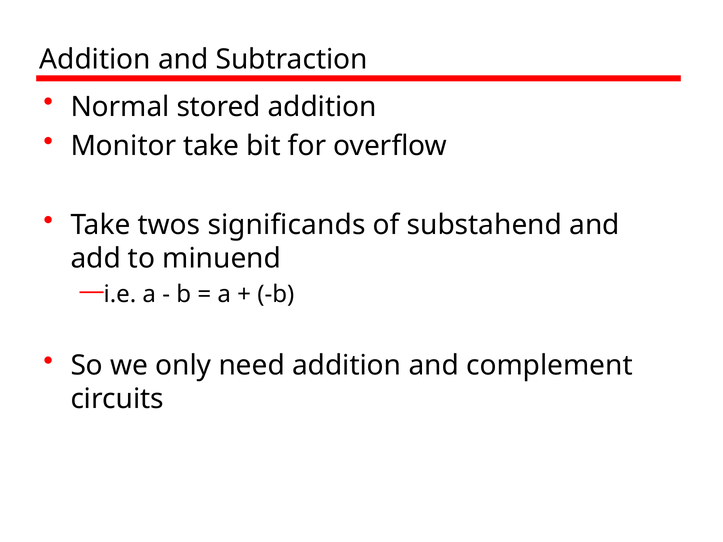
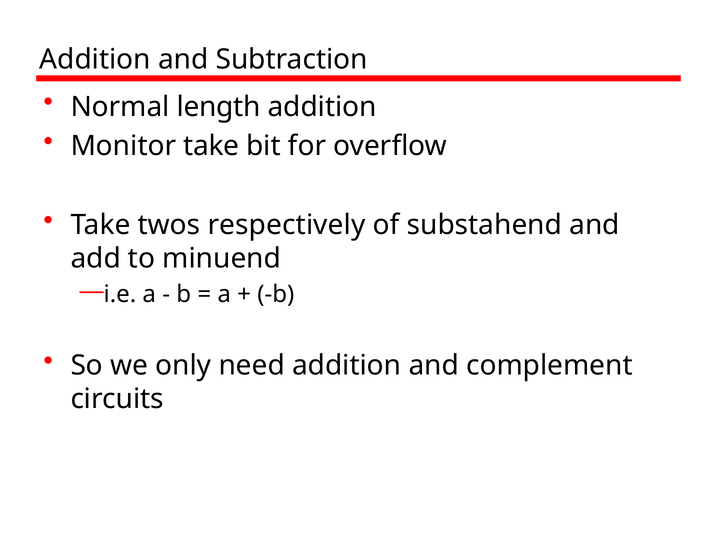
stored: stored -> length
significands: significands -> respectively
